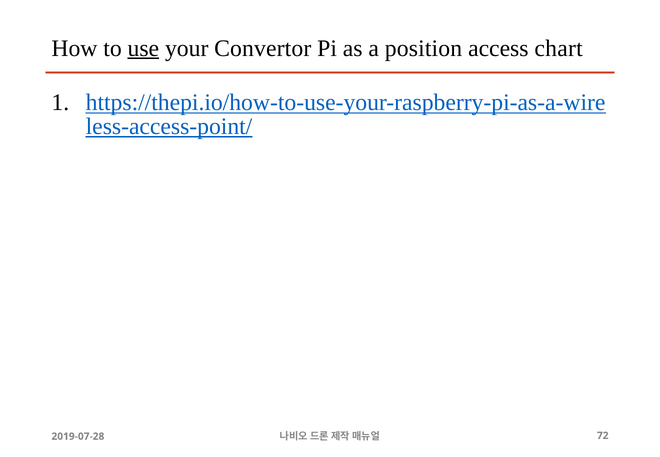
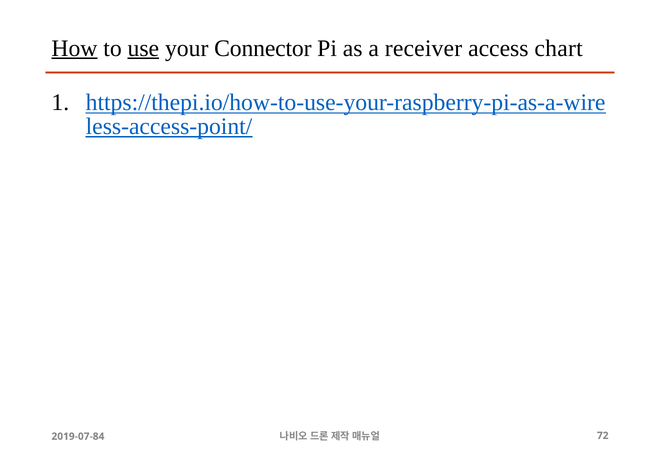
How underline: none -> present
Convertor: Convertor -> Connector
position: position -> receiver
2019-07-28: 2019-07-28 -> 2019-07-84
